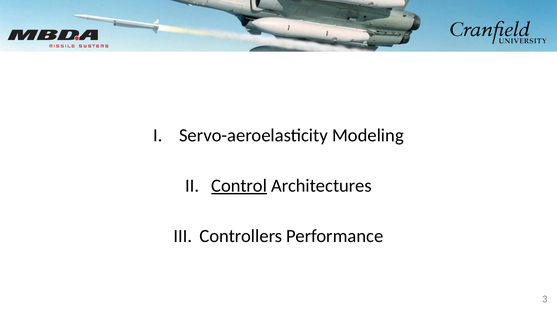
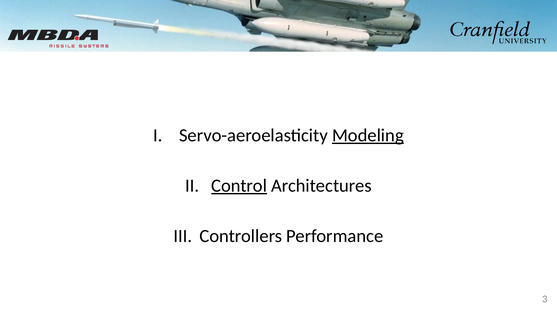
Modeling underline: none -> present
